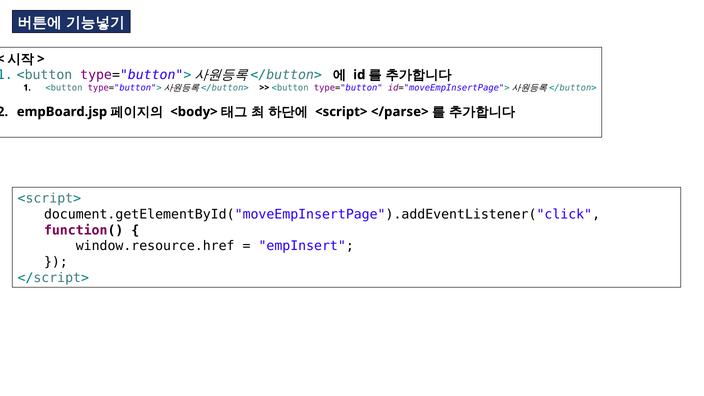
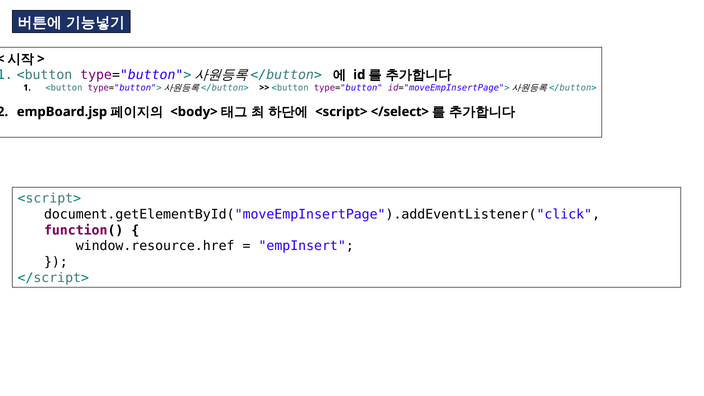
</parse>: </parse> -> </select>
